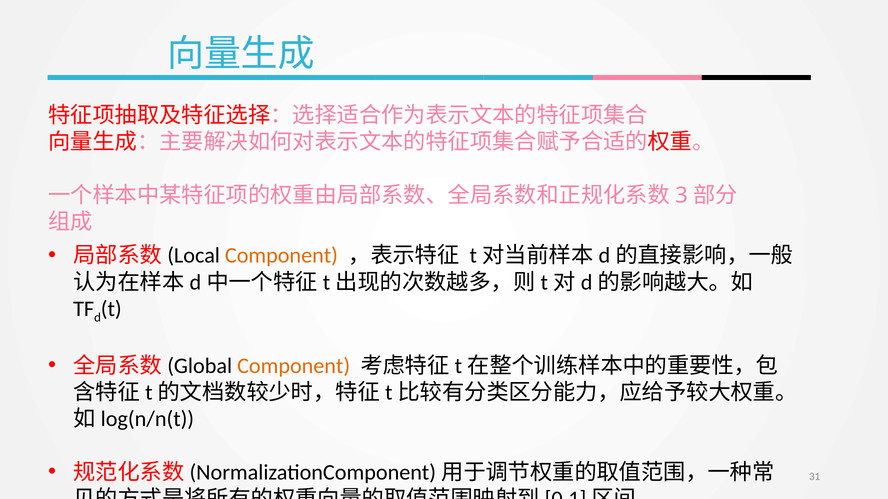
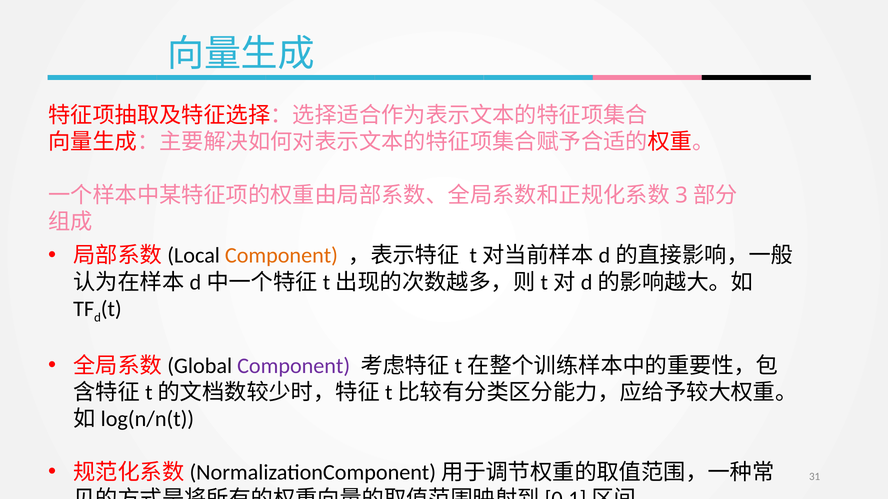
Component at (294, 366) colour: orange -> purple
